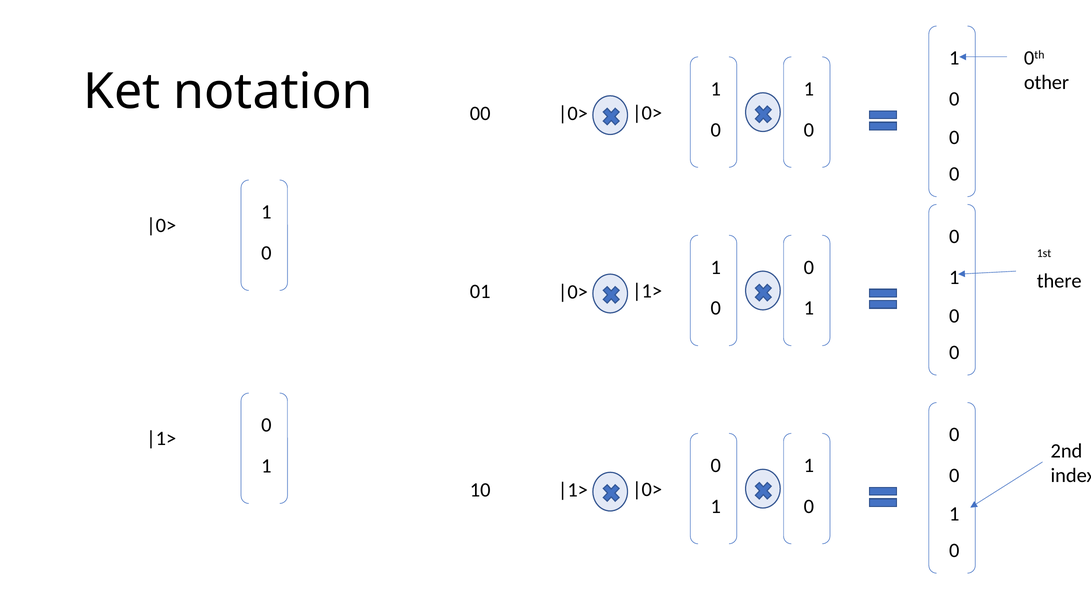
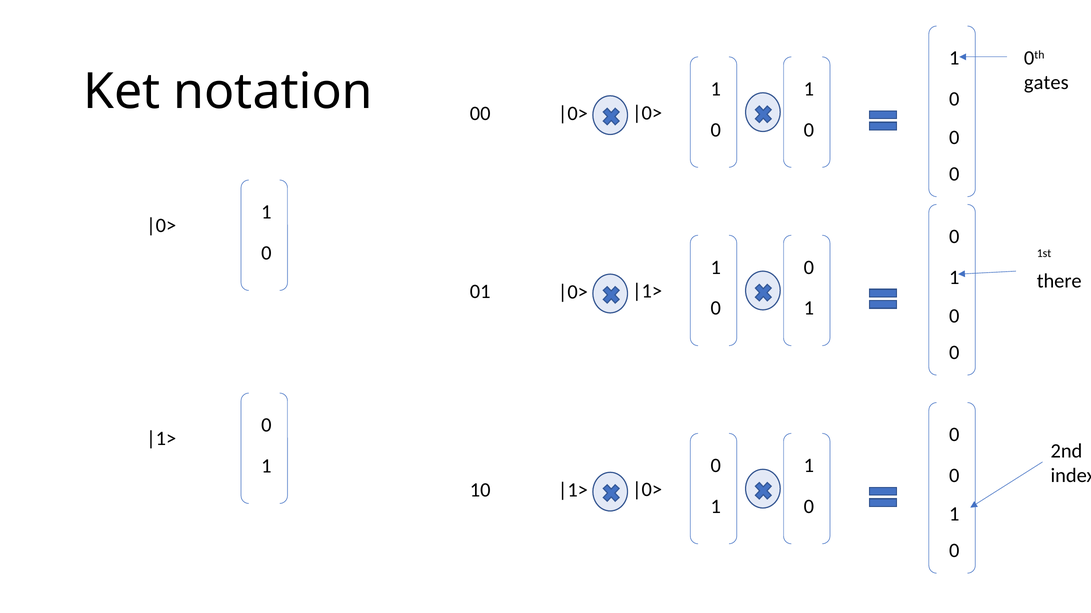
other: other -> gates
